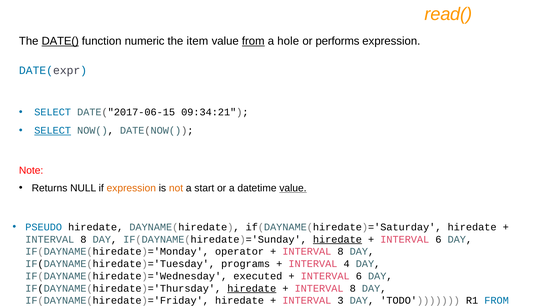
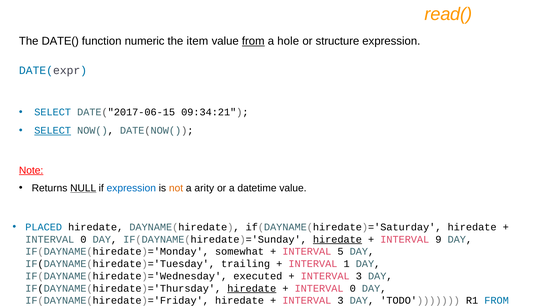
DATE( underline: present -> none
performs: performs -> structure
Note underline: none -> present
NULL underline: none -> present
expression at (131, 188) colour: orange -> blue
start: start -> arity
value at (293, 188) underline: present -> none
PSEUDO: PSEUDO -> PLACED
8 at (83, 239): 8 -> 0
6 at (438, 239): 6 -> 9
operator: operator -> somewhat
8 at (340, 252): 8 -> 5
programs: programs -> trailing
4: 4 -> 1
6 at (359, 276): 6 -> 3
8 at (353, 288): 8 -> 0
